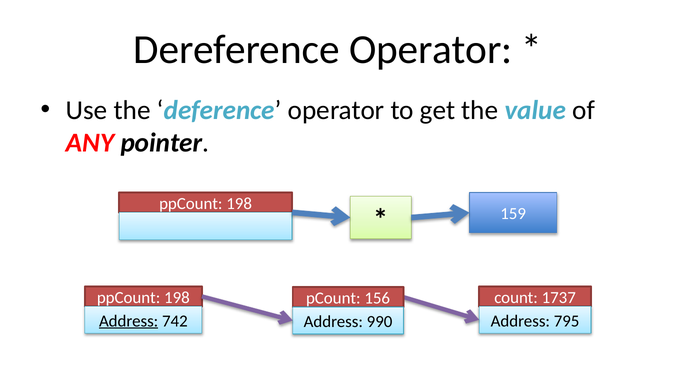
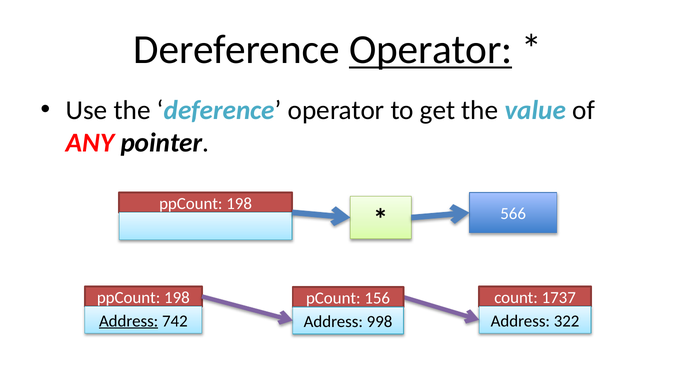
Operator at (431, 50) underline: none -> present
159: 159 -> 566
795: 795 -> 322
990: 990 -> 998
